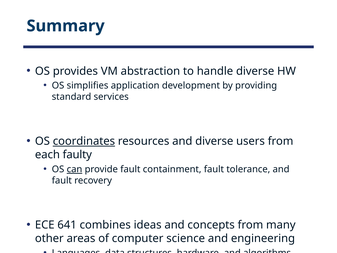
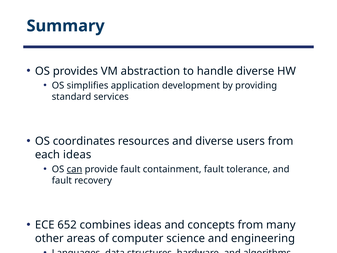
coordinates underline: present -> none
each faulty: faulty -> ideas
641: 641 -> 652
